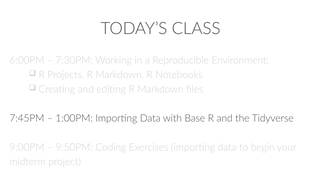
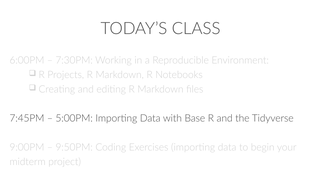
1:00PM: 1:00PM -> 5:00PM
